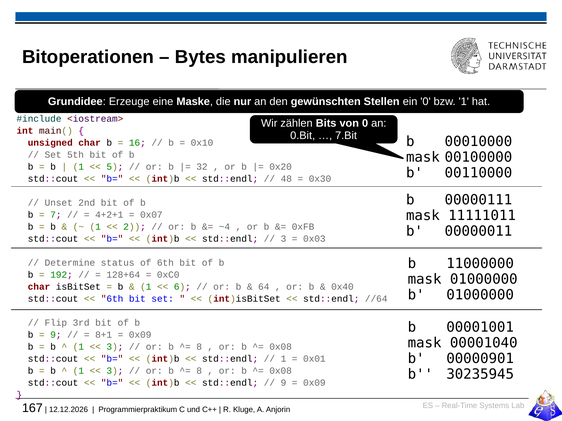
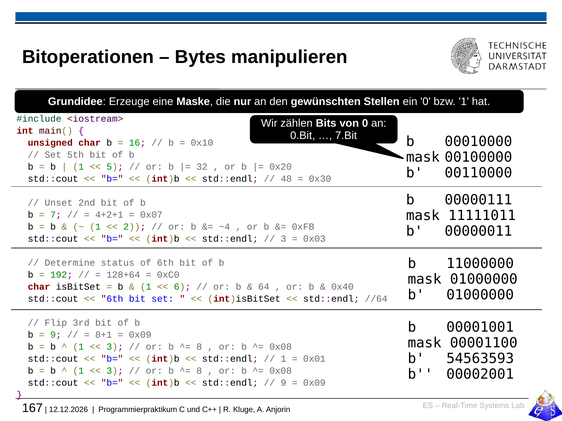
00001040: 00001040 -> 00001100
00000901: 00000901 -> 54563593
30235945: 30235945 -> 00002001
